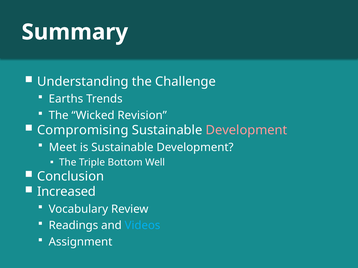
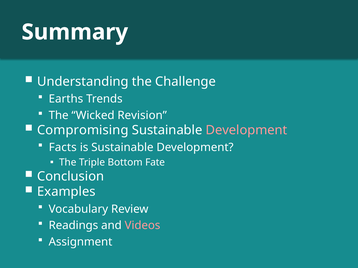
Meet: Meet -> Facts
Well: Well -> Fate
Increased: Increased -> Examples
Videos colour: light blue -> pink
